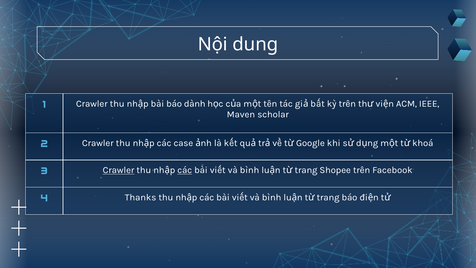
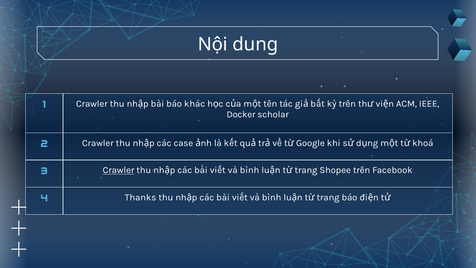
dành: dành -> khác
Maven: Maven -> Docker
các at (185, 170) underline: present -> none
